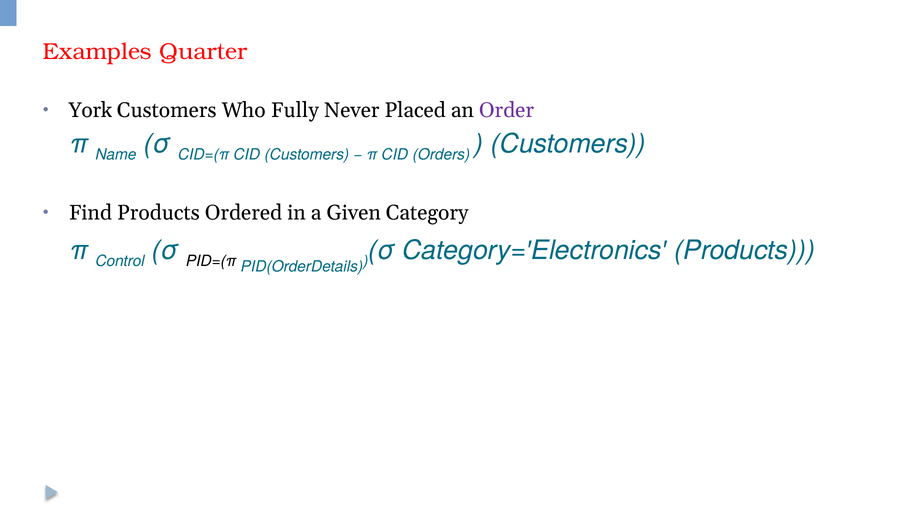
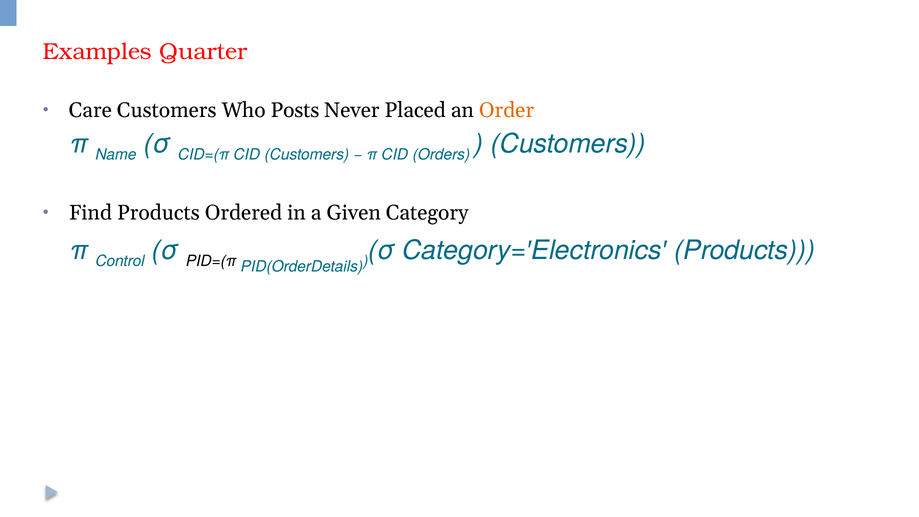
York: York -> Care
Fully: Fully -> Posts
Order colour: purple -> orange
